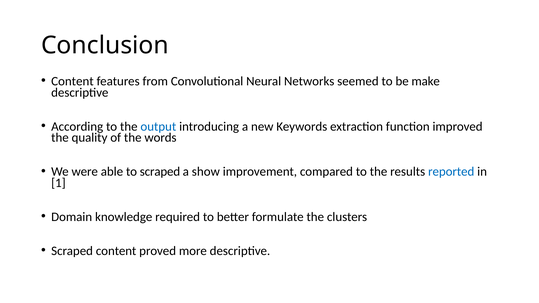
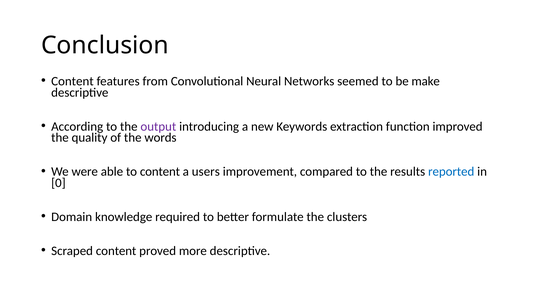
output colour: blue -> purple
to scraped: scraped -> content
show: show -> users
1: 1 -> 0
